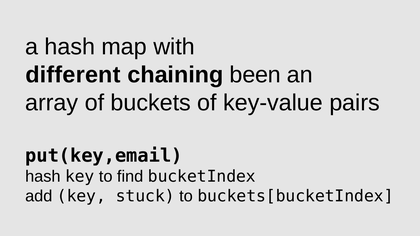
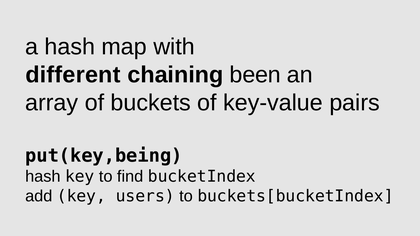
put(key,email: put(key,email -> put(key,being
stuck: stuck -> users
